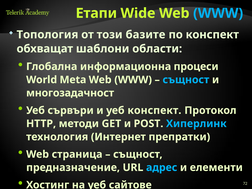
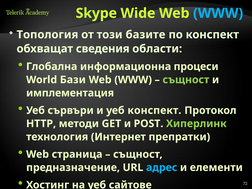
Етапи: Етапи -> Skype
шаблони: шаблони -> сведения
Meta: Meta -> Бази
същност at (186, 80) colour: light blue -> light green
многозадачност: многозадачност -> имплементация
Хиперлинк colour: light blue -> light green
